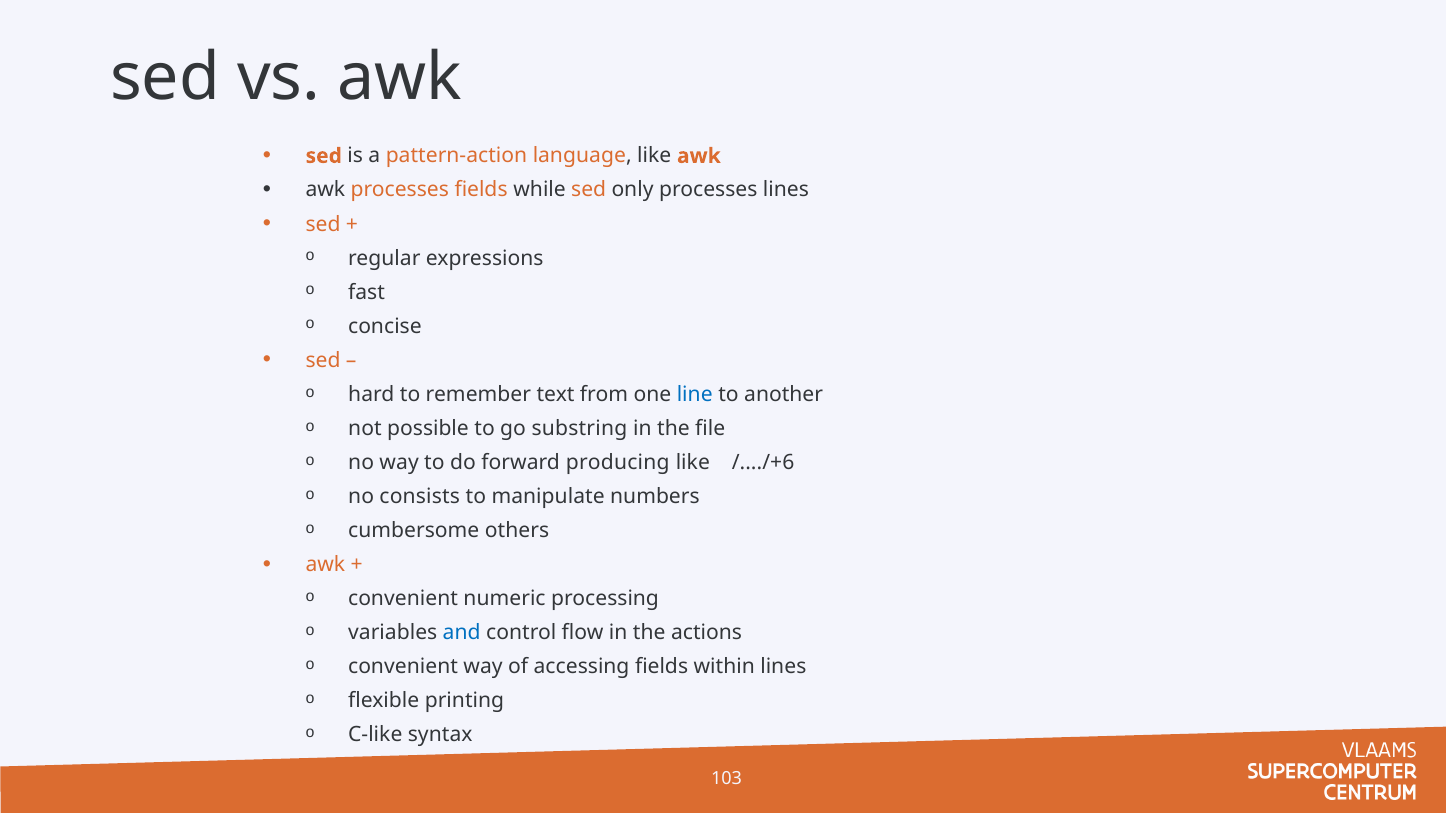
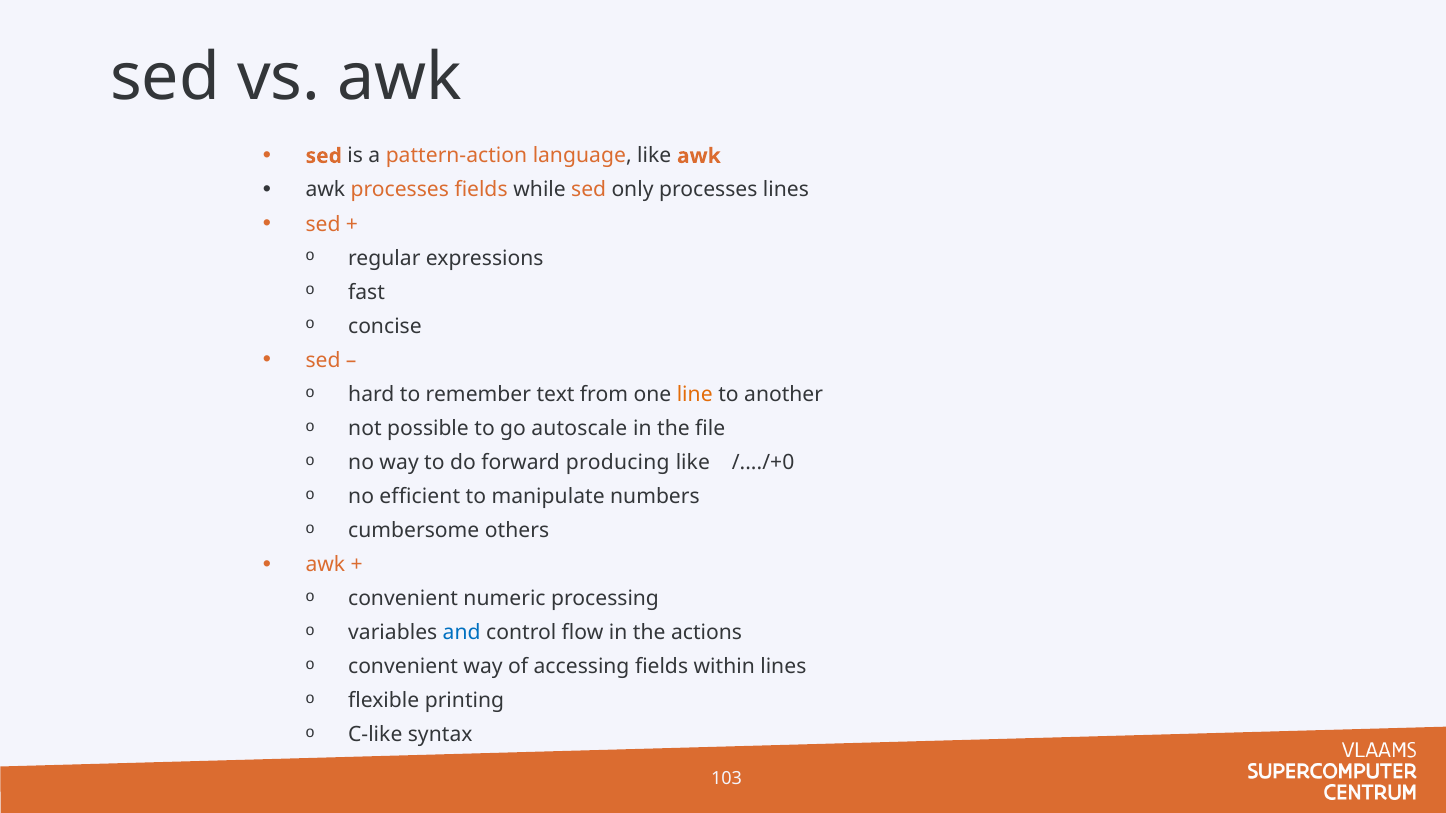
line colour: blue -> orange
substring: substring -> autoscale
/..../+6: /..../+6 -> /..../+0
consists: consists -> efficient
